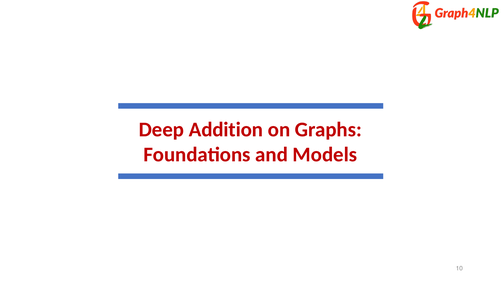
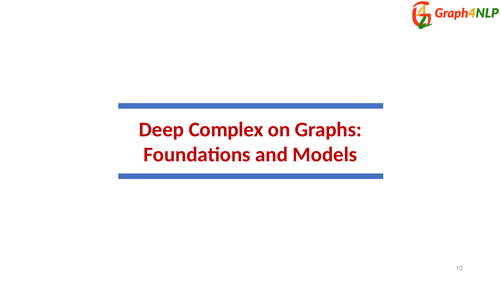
Addition: Addition -> Complex
